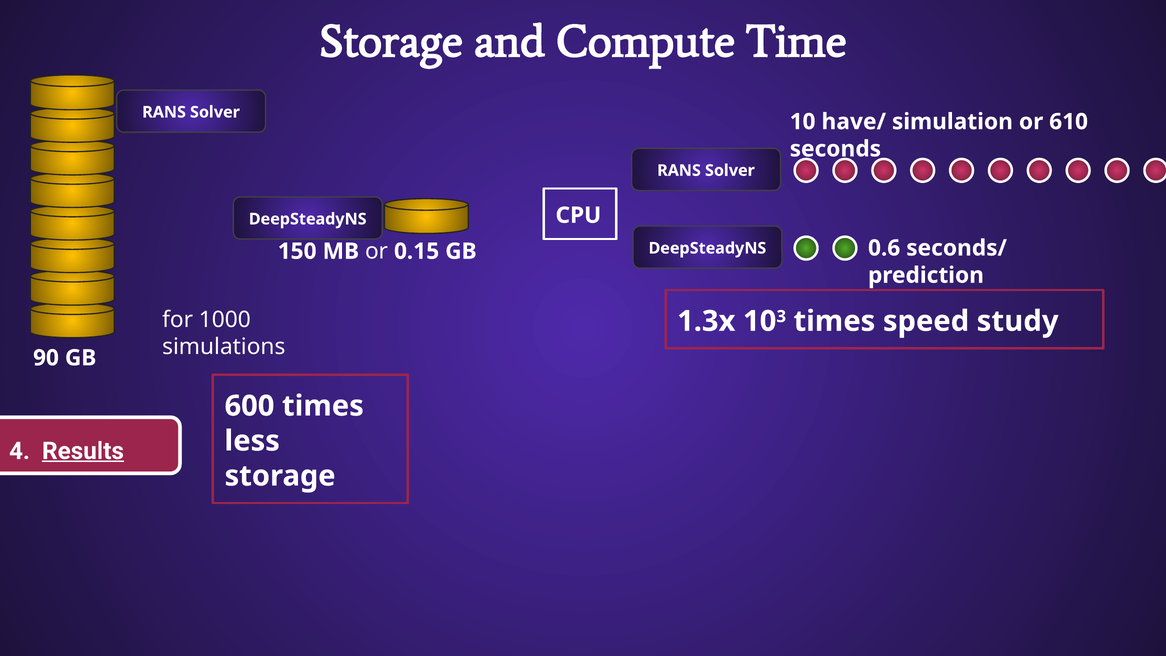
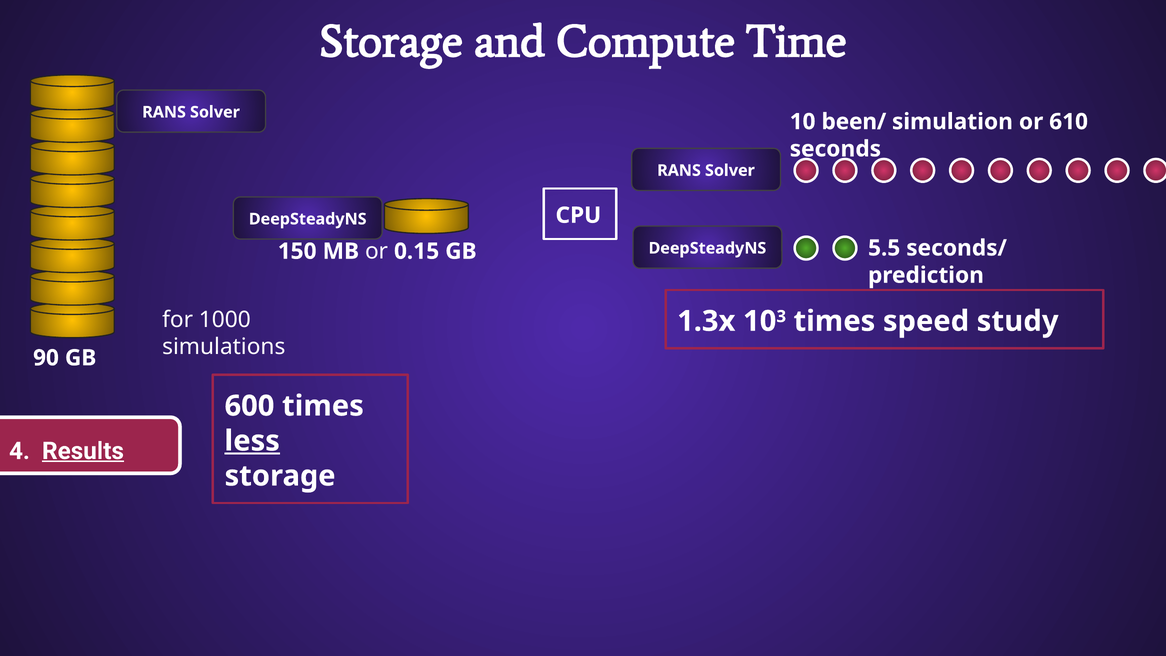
have/: have/ -> been/
0.6: 0.6 -> 5.5
less underline: none -> present
